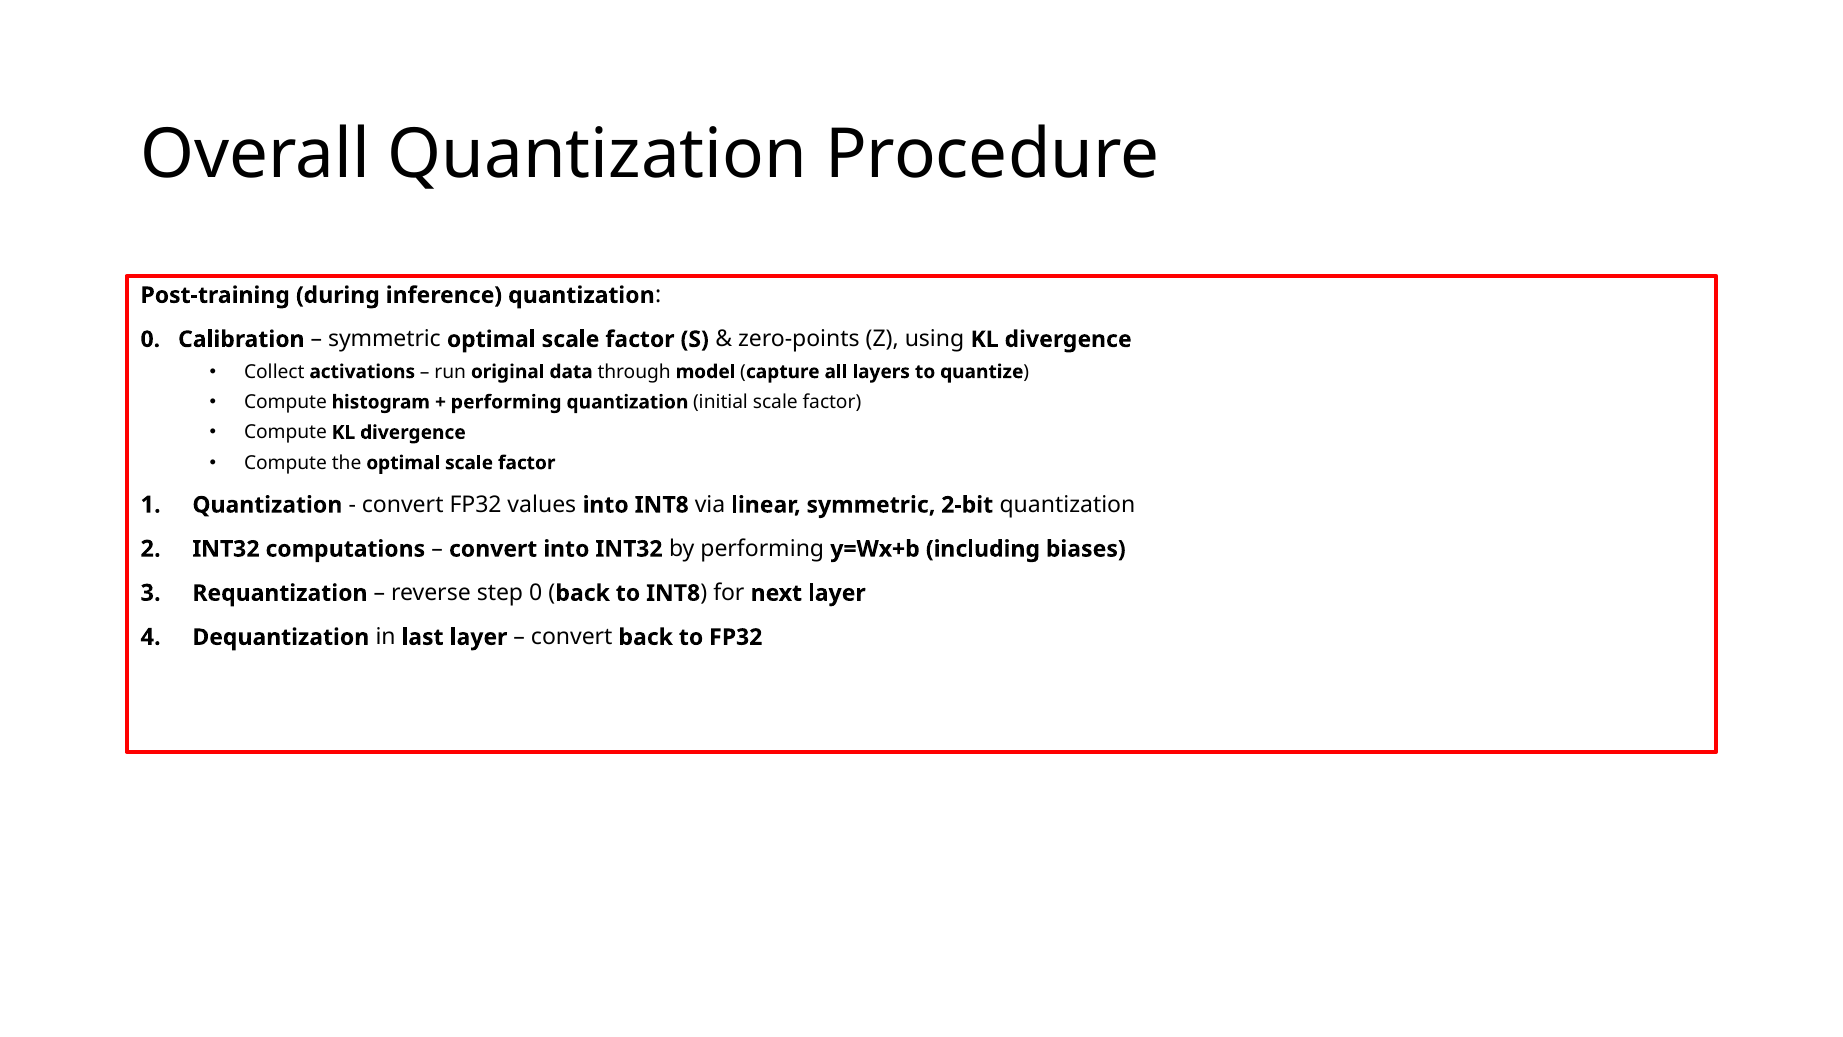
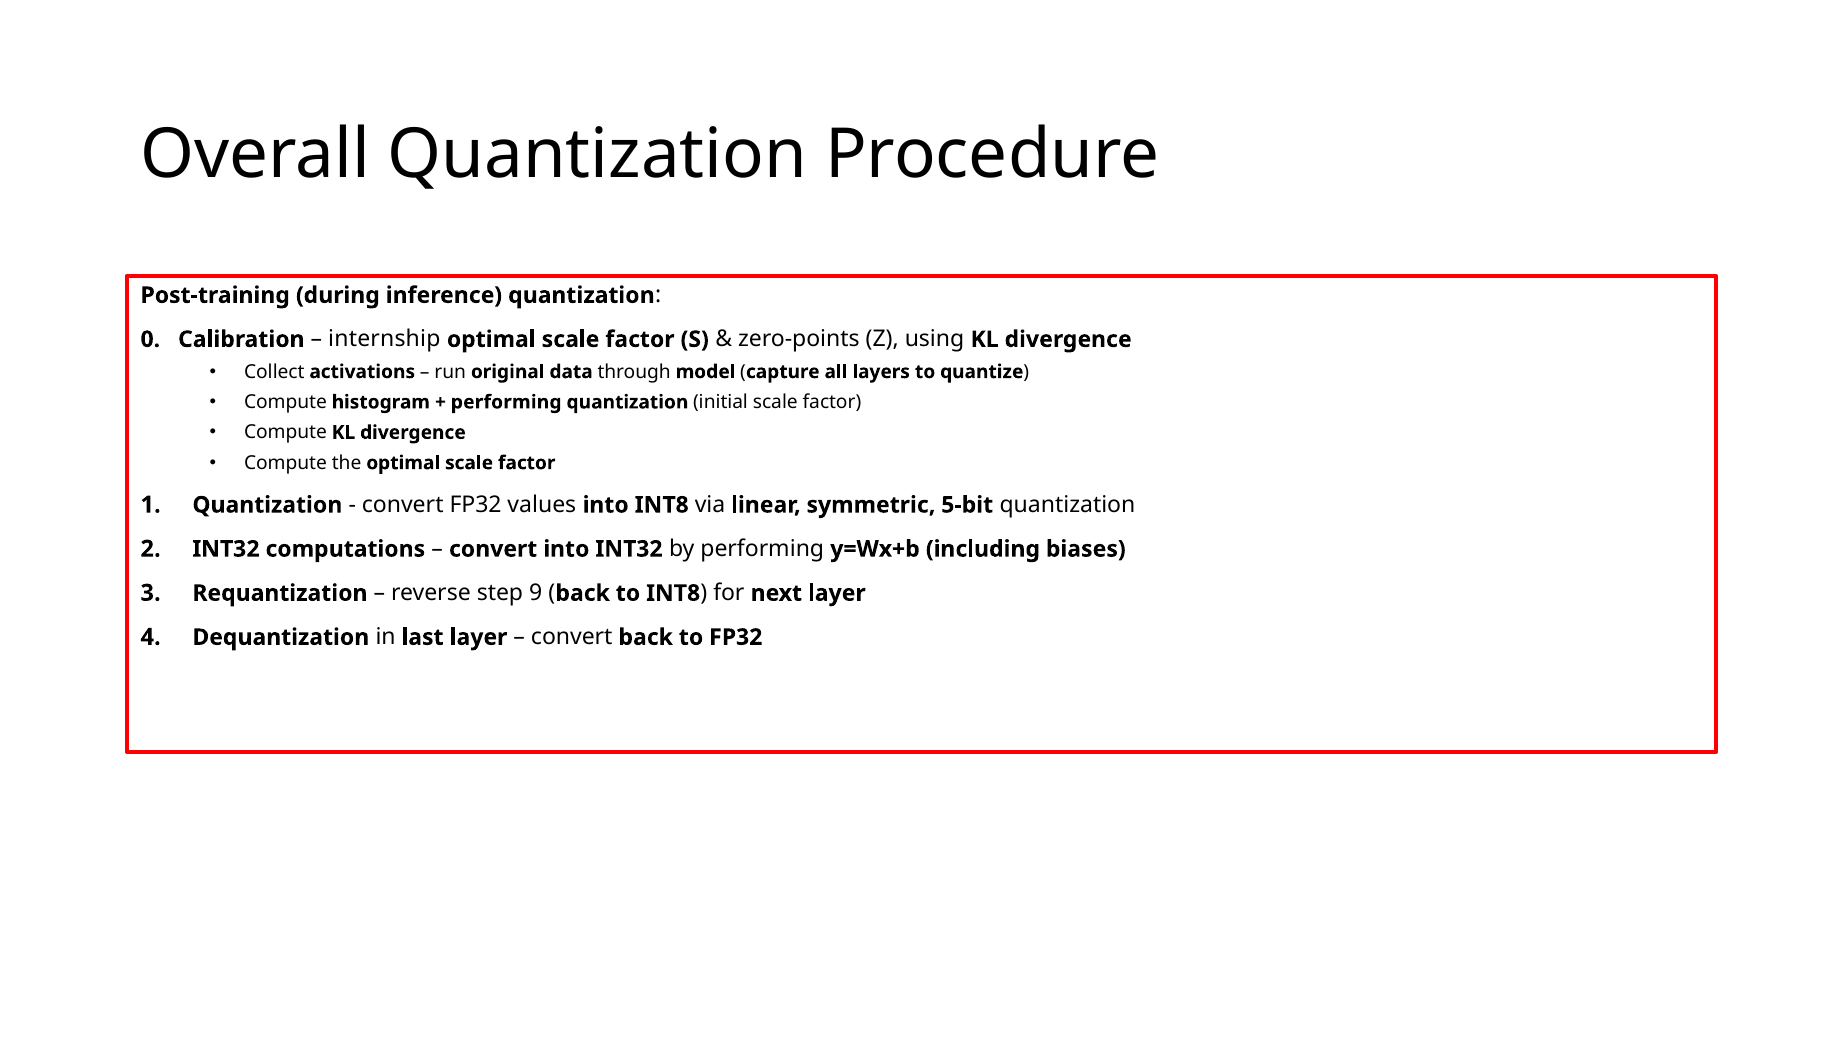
symmetric at (384, 339): symmetric -> internship
2-bit: 2-bit -> 5-bit
step 0: 0 -> 9
